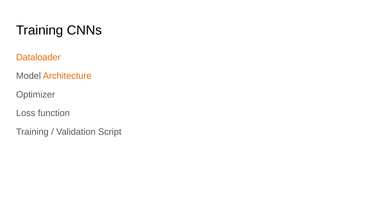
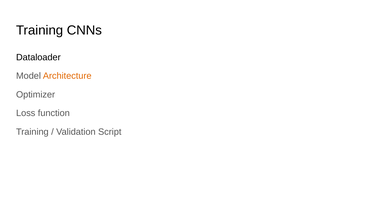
Dataloader colour: orange -> black
